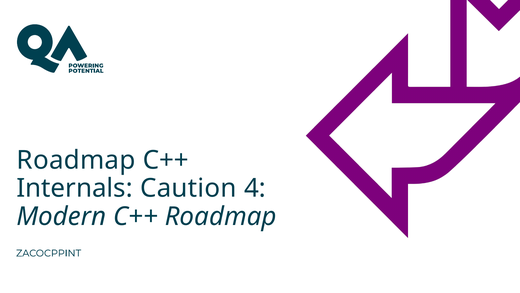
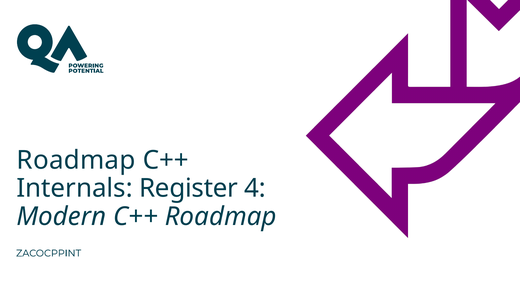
Caution: Caution -> Register
